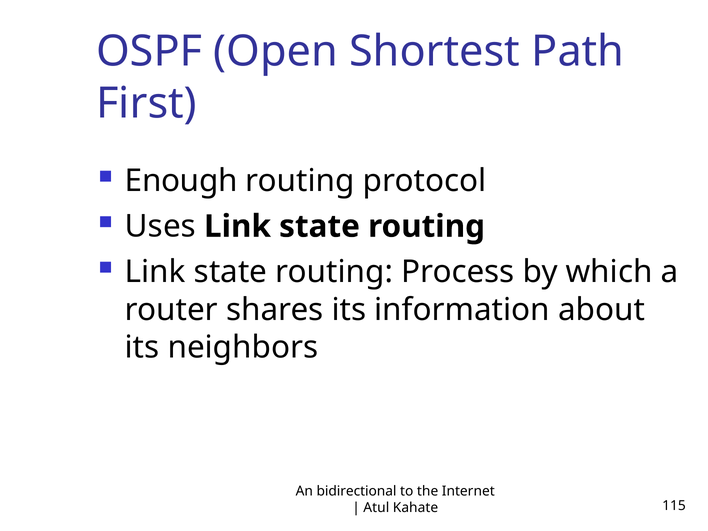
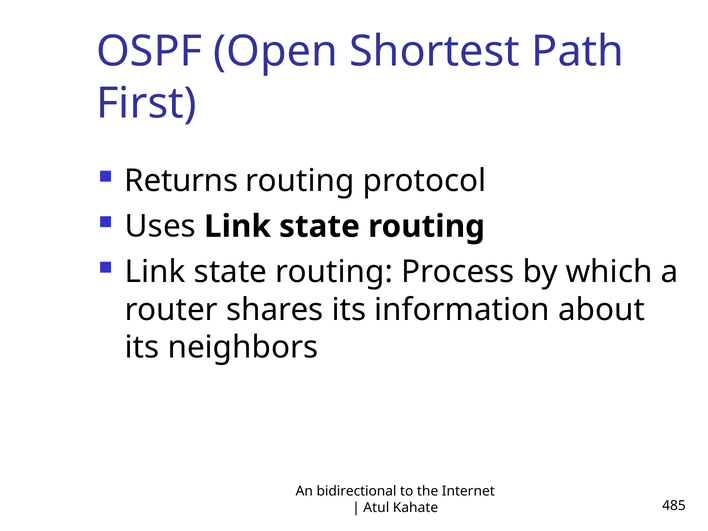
Enough: Enough -> Returns
115: 115 -> 485
